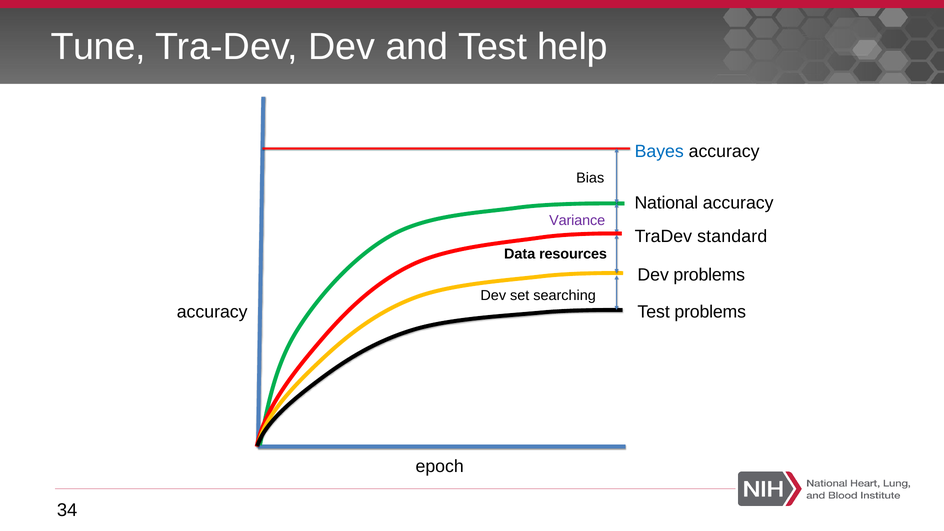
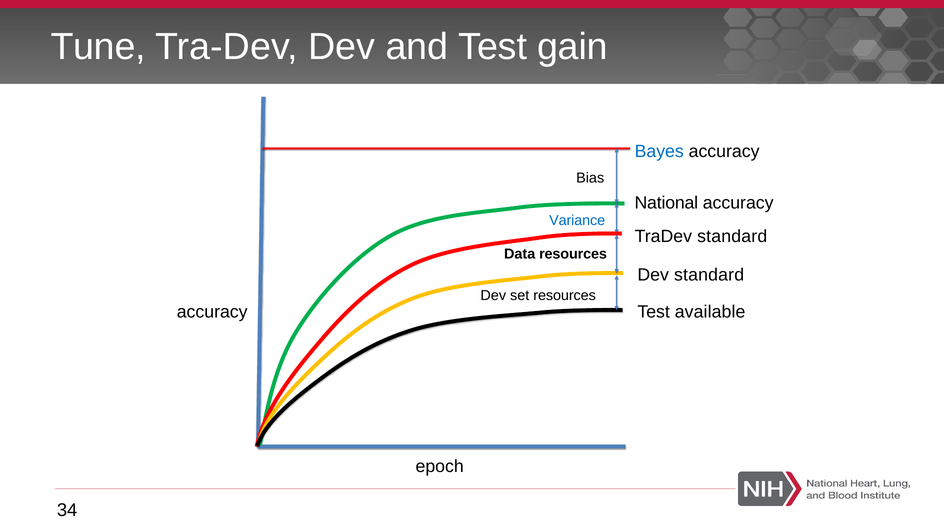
help: help -> gain
Variance colour: purple -> blue
Dev problems: problems -> standard
set searching: searching -> resources
Test problems: problems -> available
